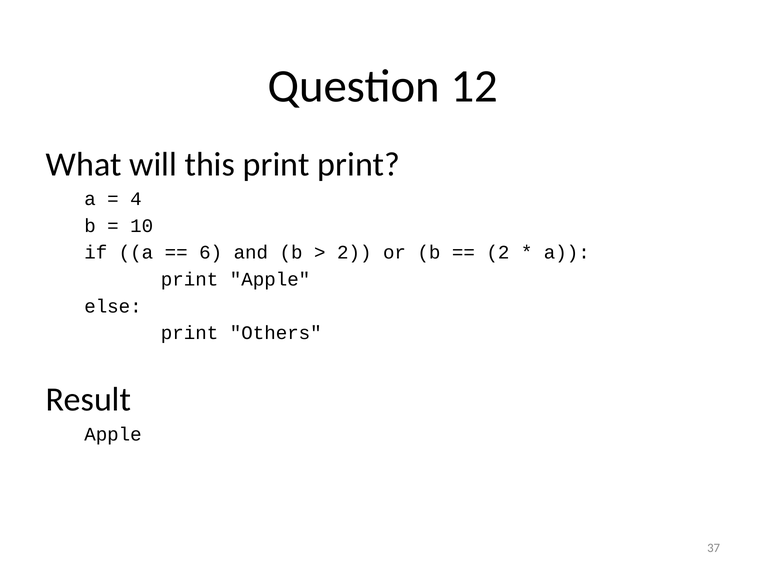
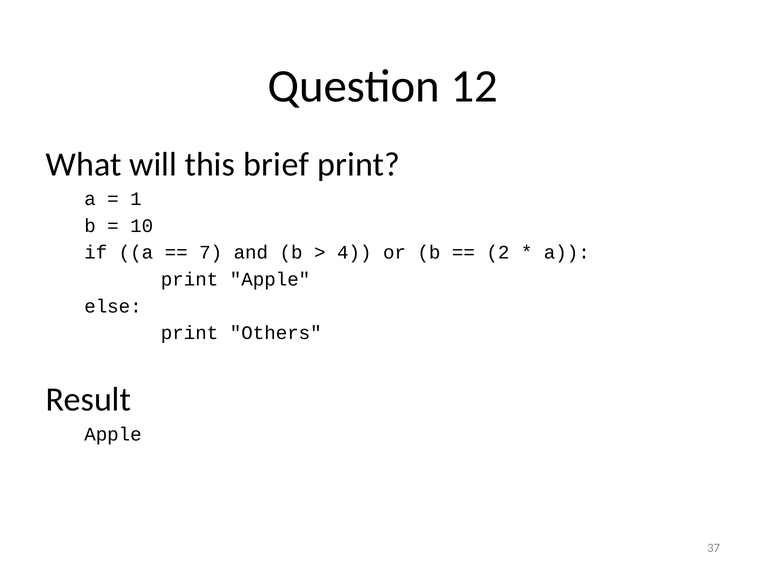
this print: print -> brief
4: 4 -> 1
6: 6 -> 7
2 at (354, 253): 2 -> 4
